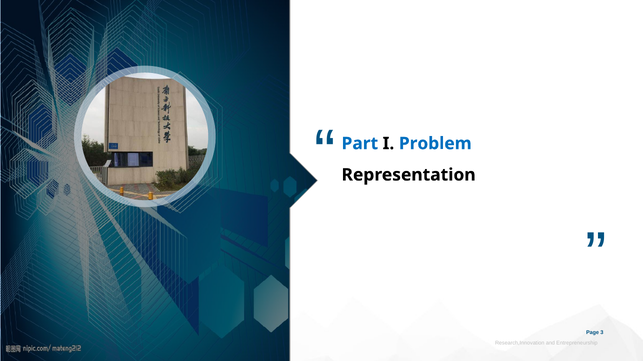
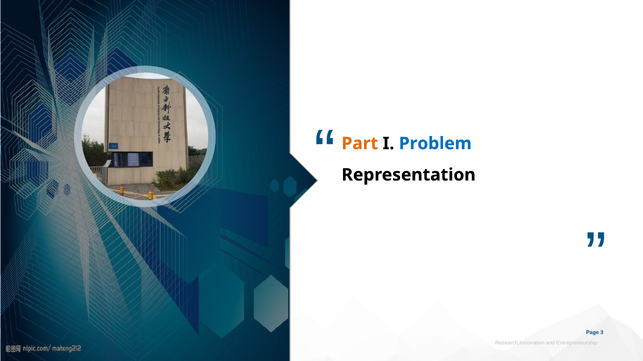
Part colour: blue -> orange
